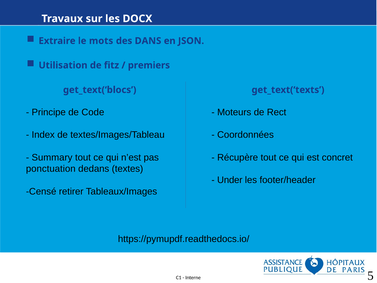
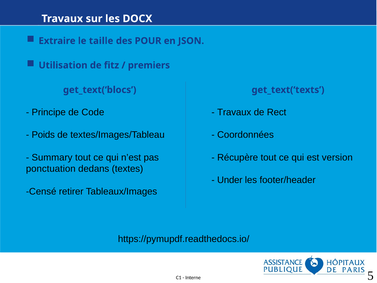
mots: mots -> taille
DANS: DANS -> POUR
Moteurs at (234, 112): Moteurs -> Travaux
Index: Index -> Poids
concret: concret -> version
